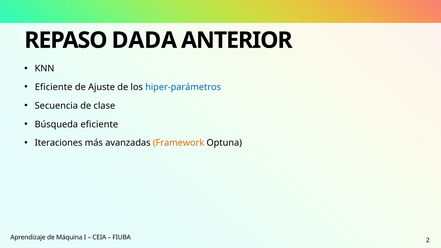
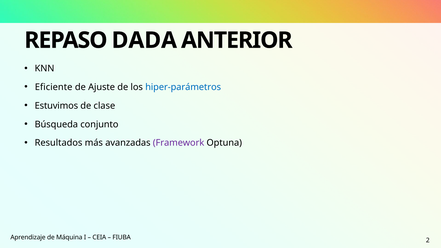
Secuencia: Secuencia -> Estuvimos
Búsqueda eficiente: eficiente -> conjunto
Iteraciones: Iteraciones -> Resultados
Framework colour: orange -> purple
